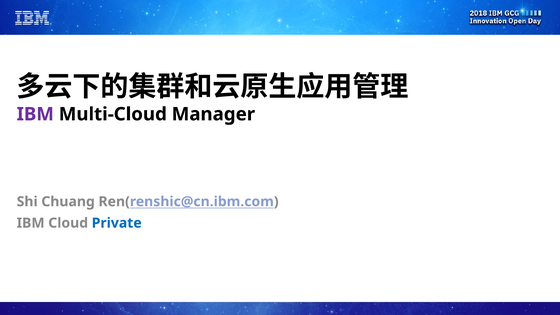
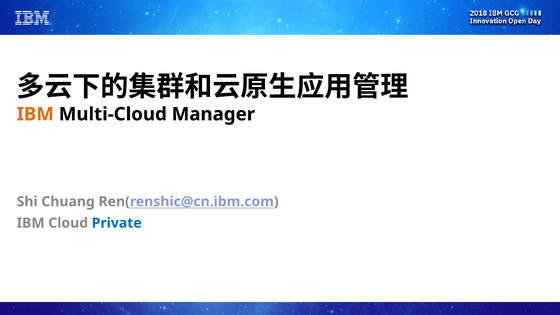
IBM at (35, 114) colour: purple -> orange
